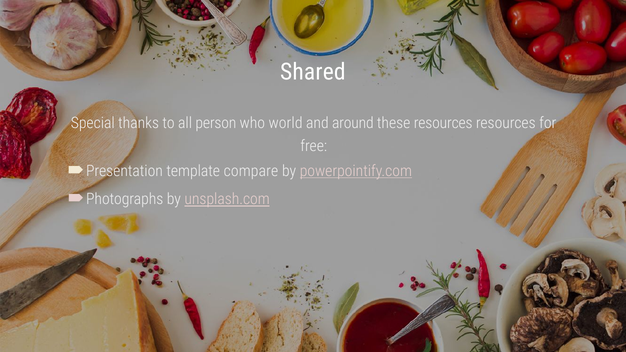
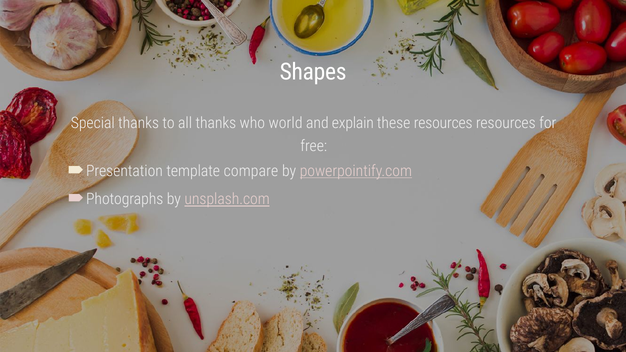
Shared: Shared -> Shapes
all person: person -> thanks
around: around -> explain
